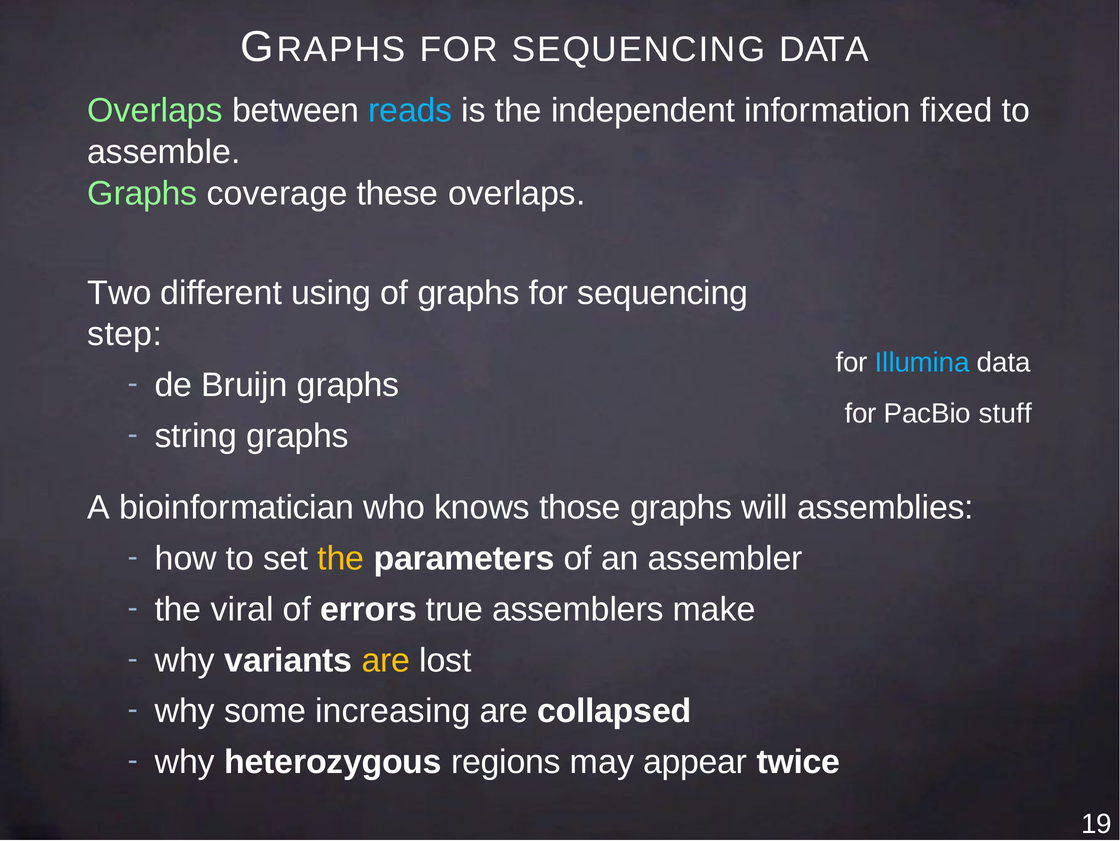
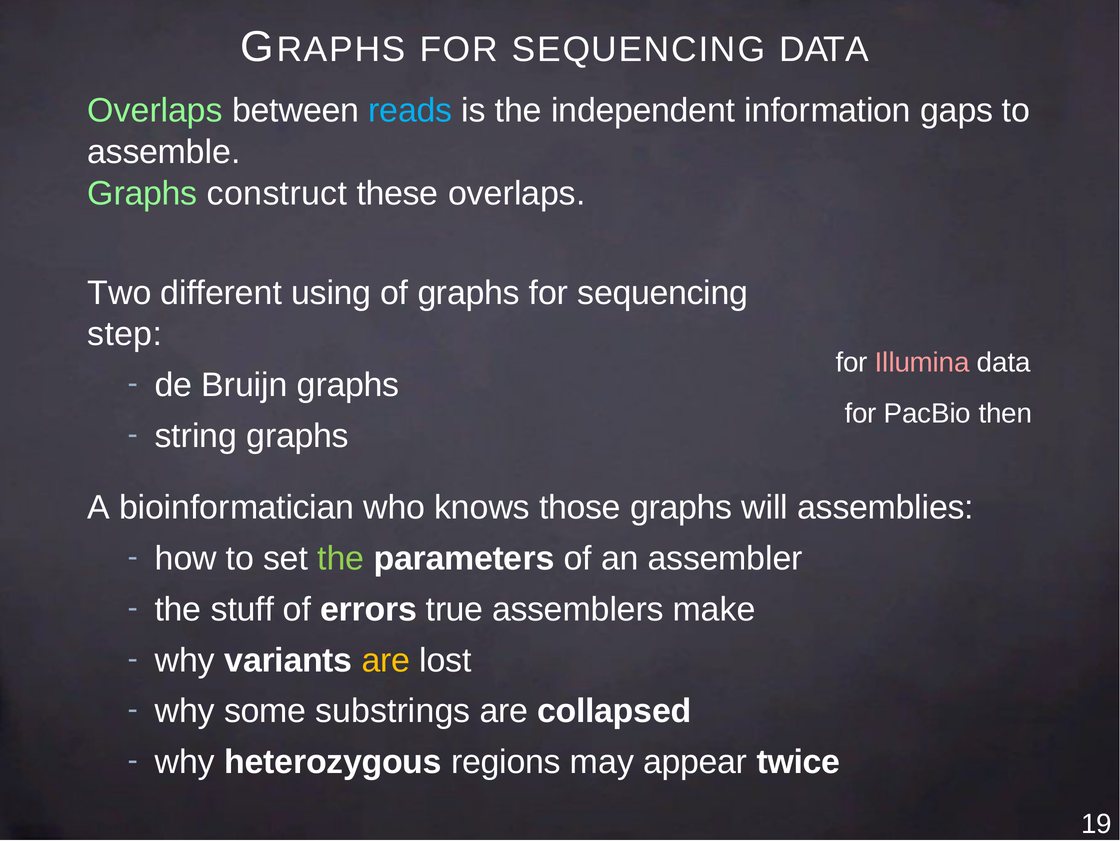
fixed: fixed -> gaps
coverage: coverage -> construct
Illumina colour: light blue -> pink
stuff: stuff -> then
the at (341, 558) colour: yellow -> light green
viral: viral -> stuff
increasing: increasing -> substrings
